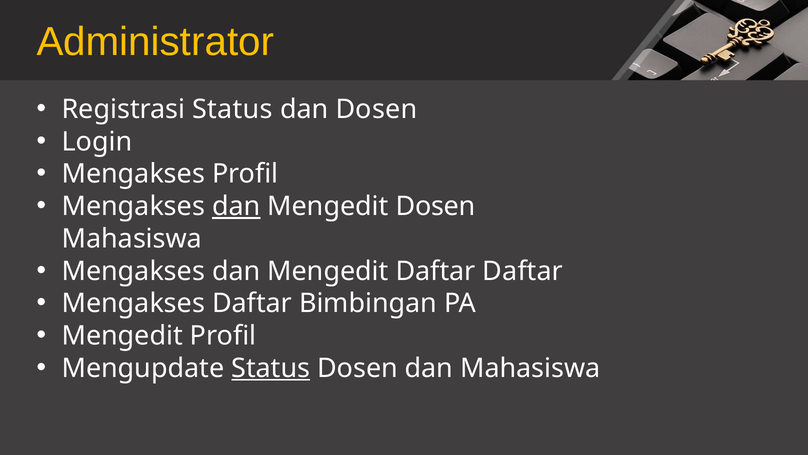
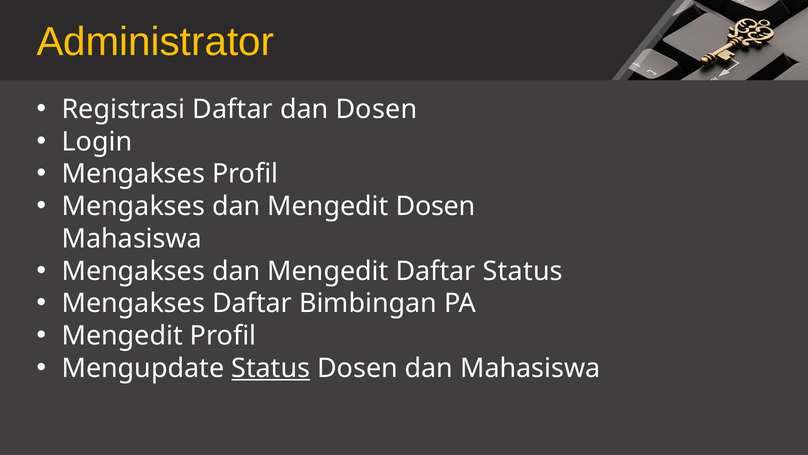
Registrasi Status: Status -> Daftar
dan at (236, 206) underline: present -> none
Daftar Daftar: Daftar -> Status
